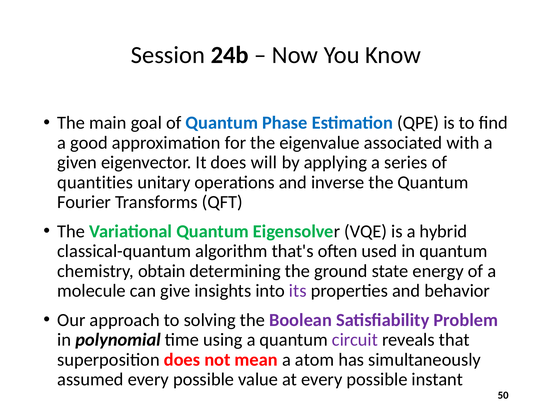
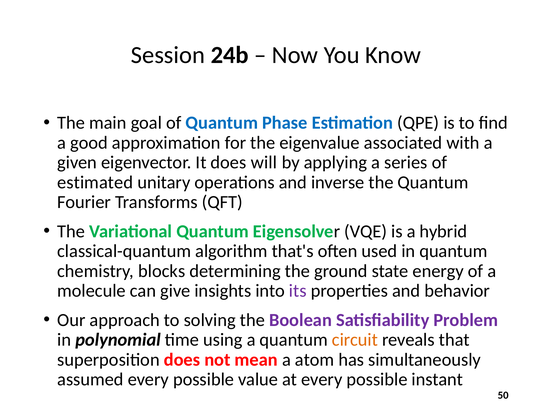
quantities: quantities -> estimated
obtain: obtain -> blocks
circuit colour: purple -> orange
